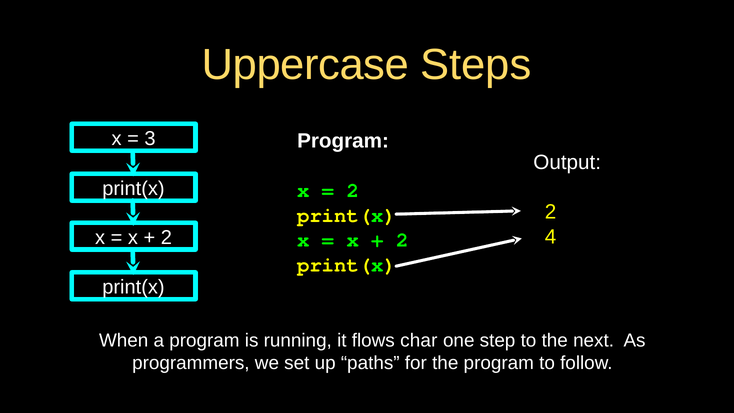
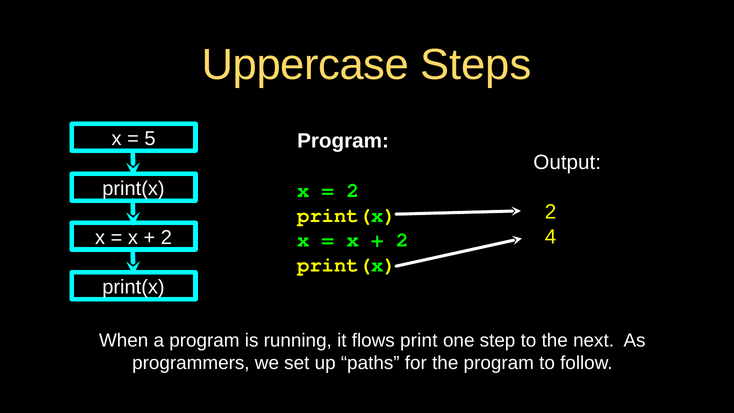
3: 3 -> 5
char: char -> print
